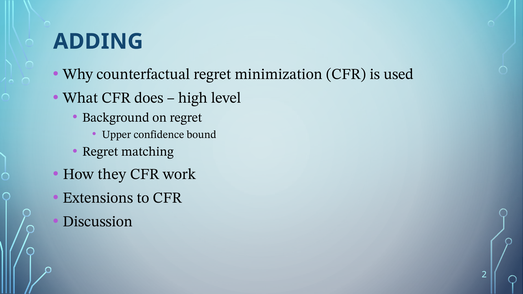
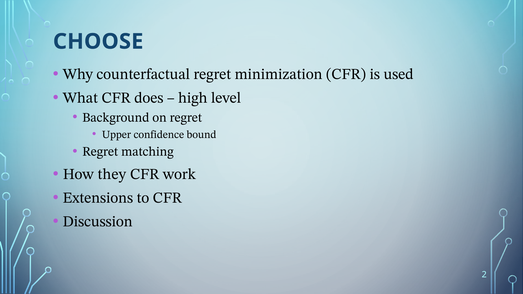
ADDING: ADDING -> CHOOSE
